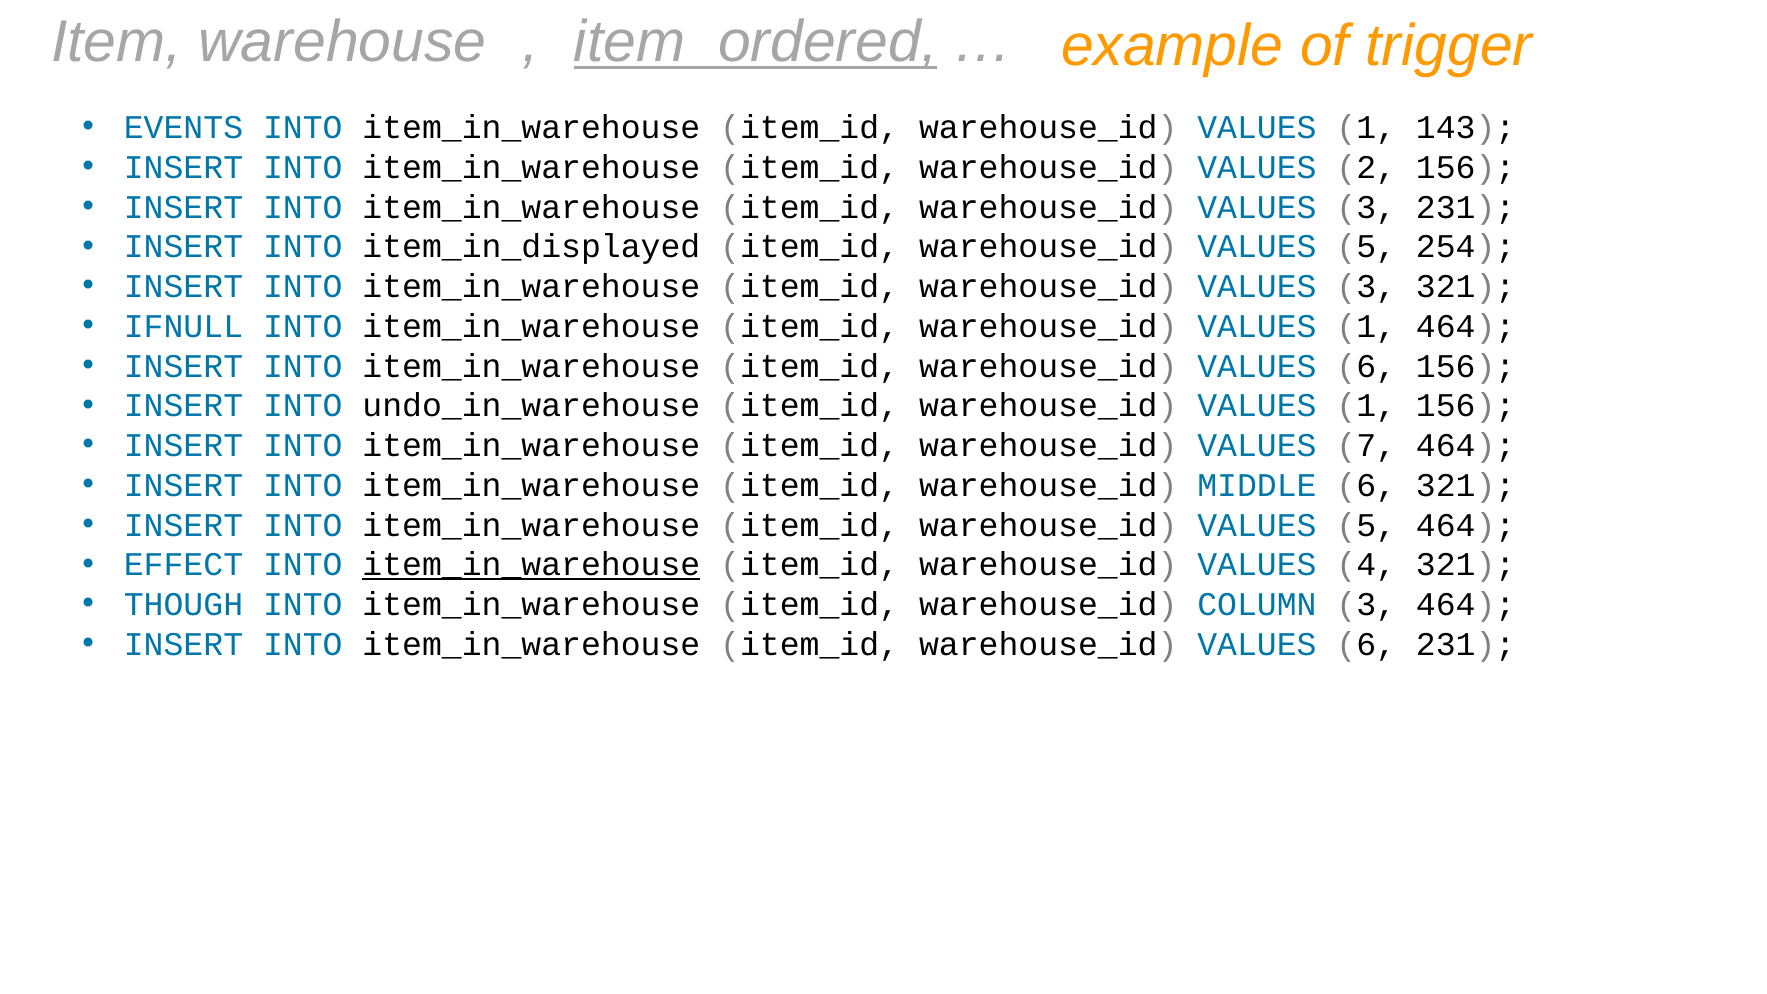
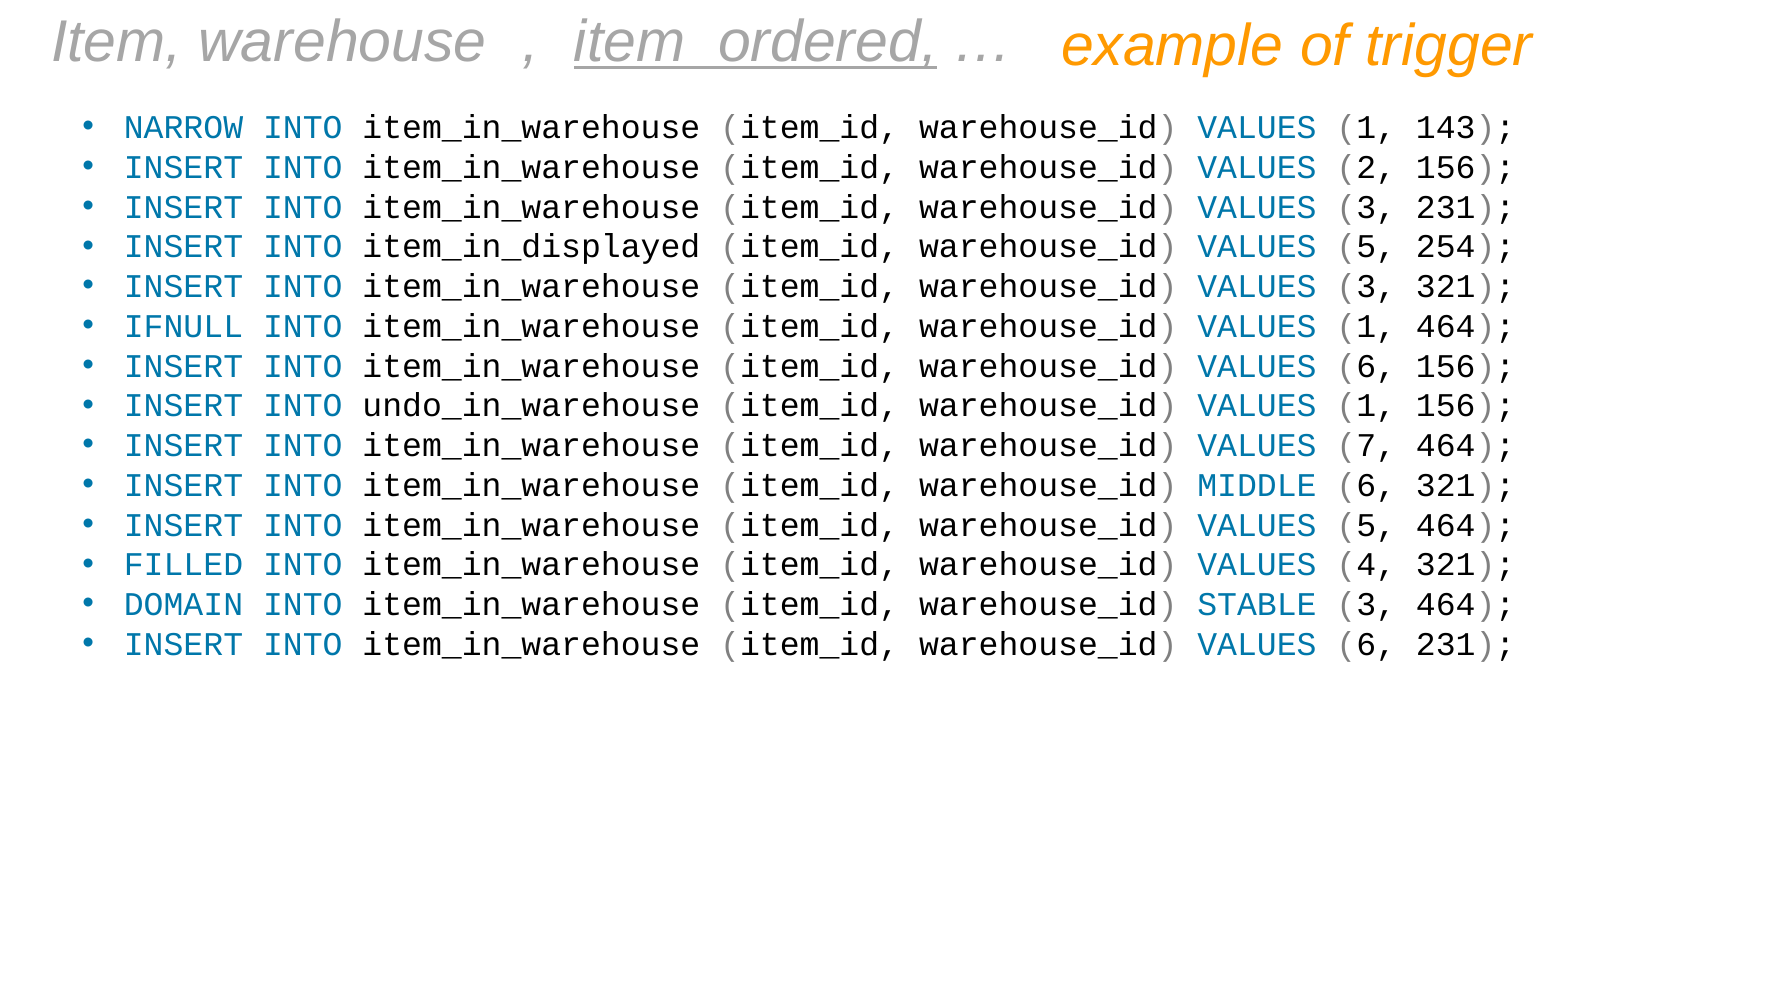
EVENTS: EVENTS -> NARROW
EFFECT: EFFECT -> FILLED
item_in_warehouse at (531, 565) underline: present -> none
THOUGH: THOUGH -> DOMAIN
COLUMN: COLUMN -> STABLE
